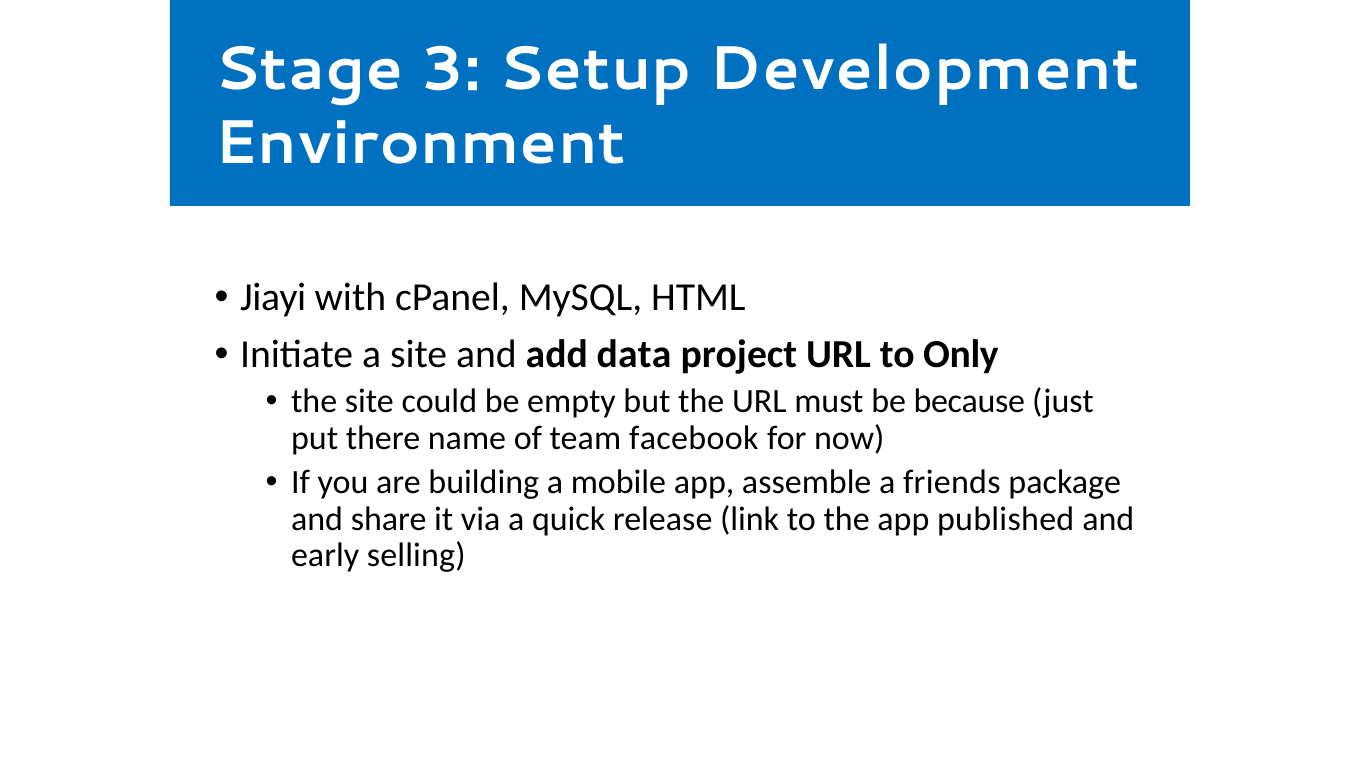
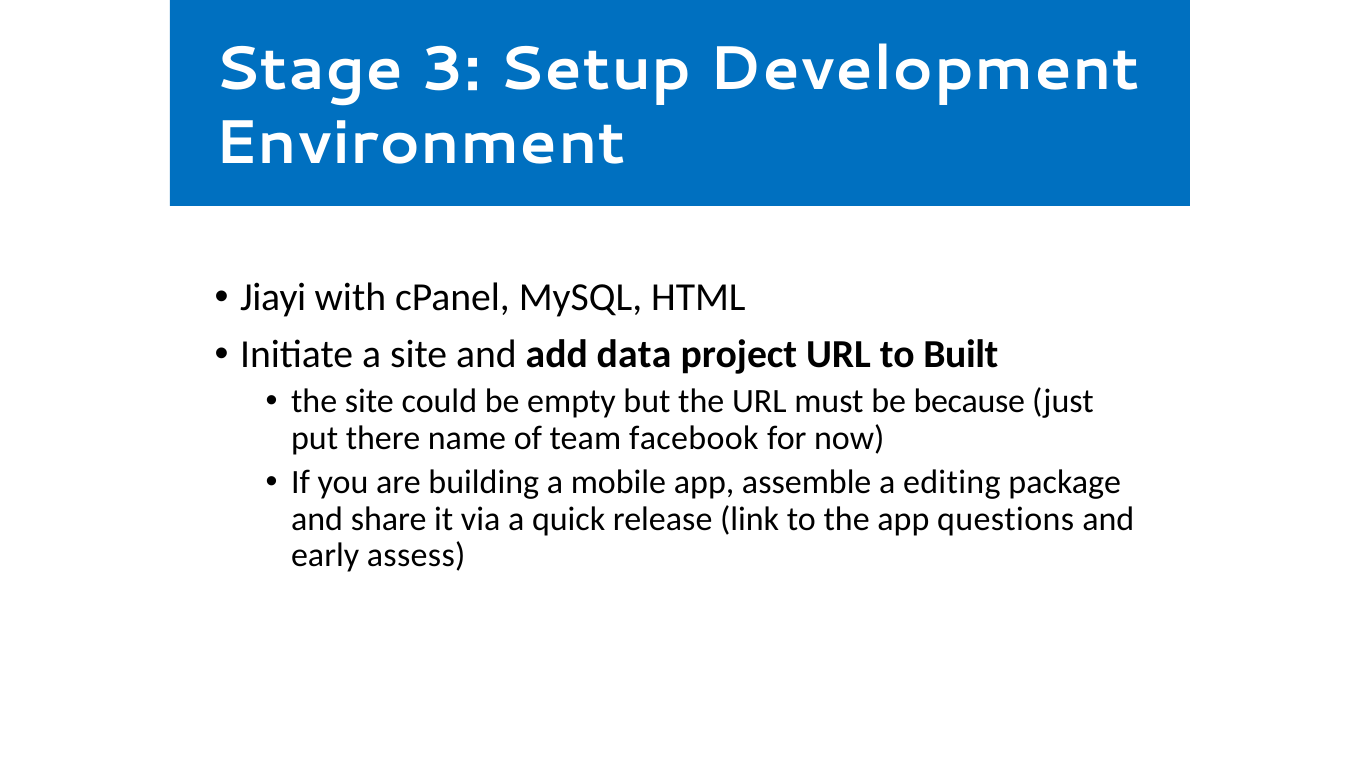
Only: Only -> Built
friends: friends -> editing
published: published -> questions
selling: selling -> assess
